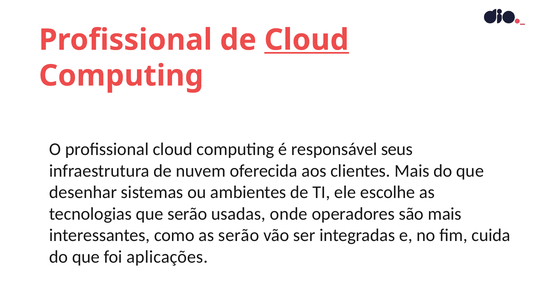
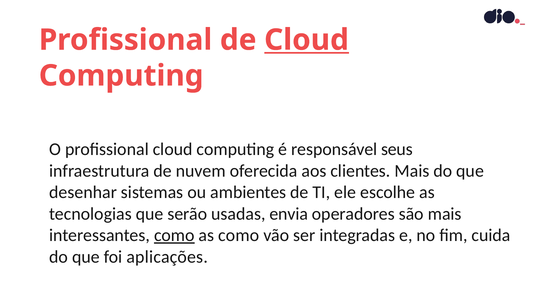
onde: onde -> envia
como at (174, 235) underline: none -> present
as serão: serão -> como
